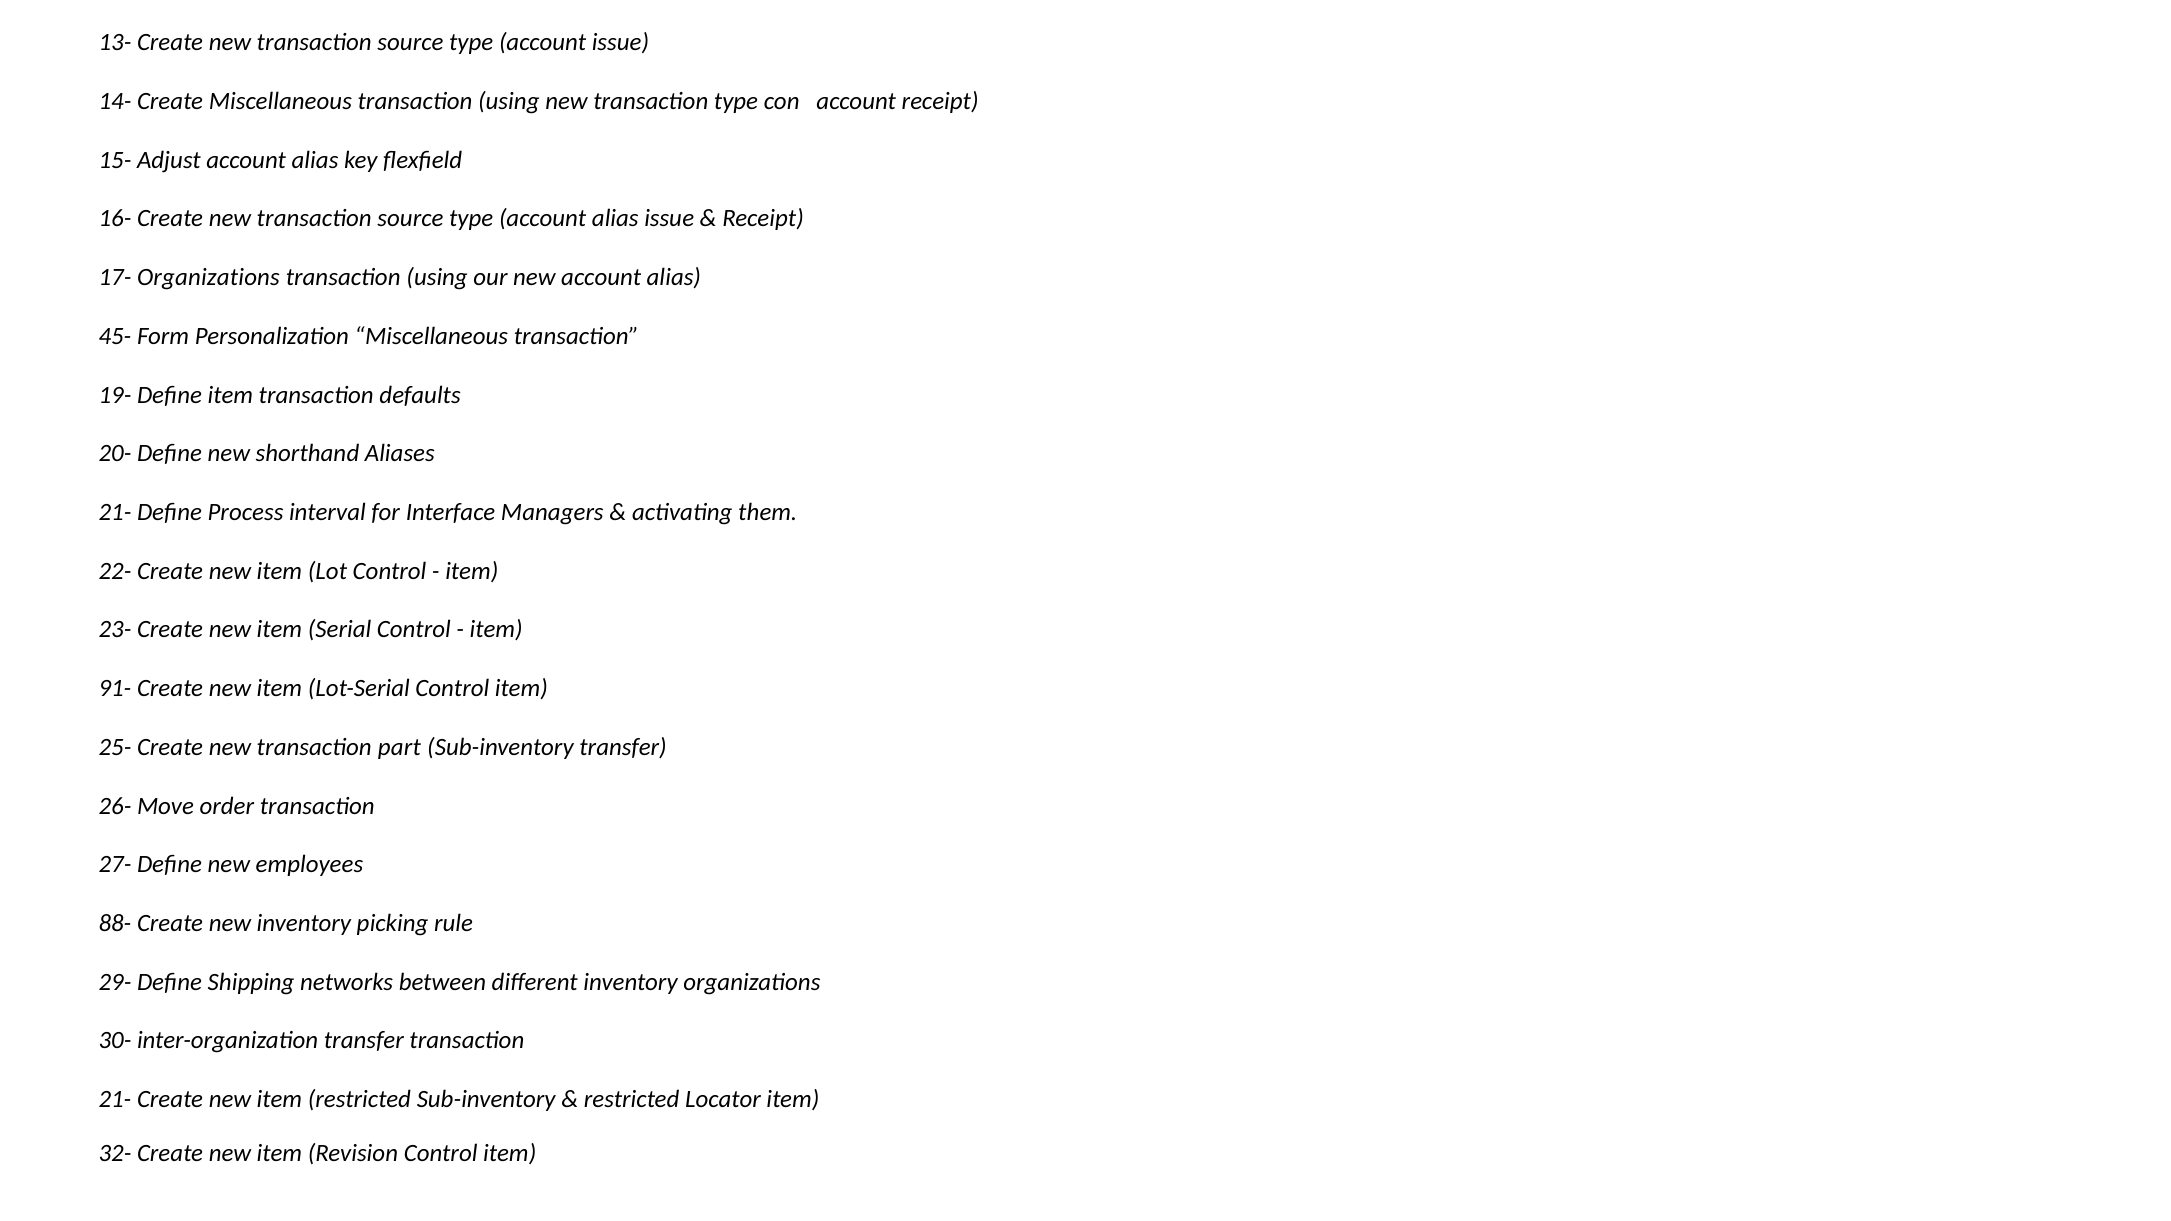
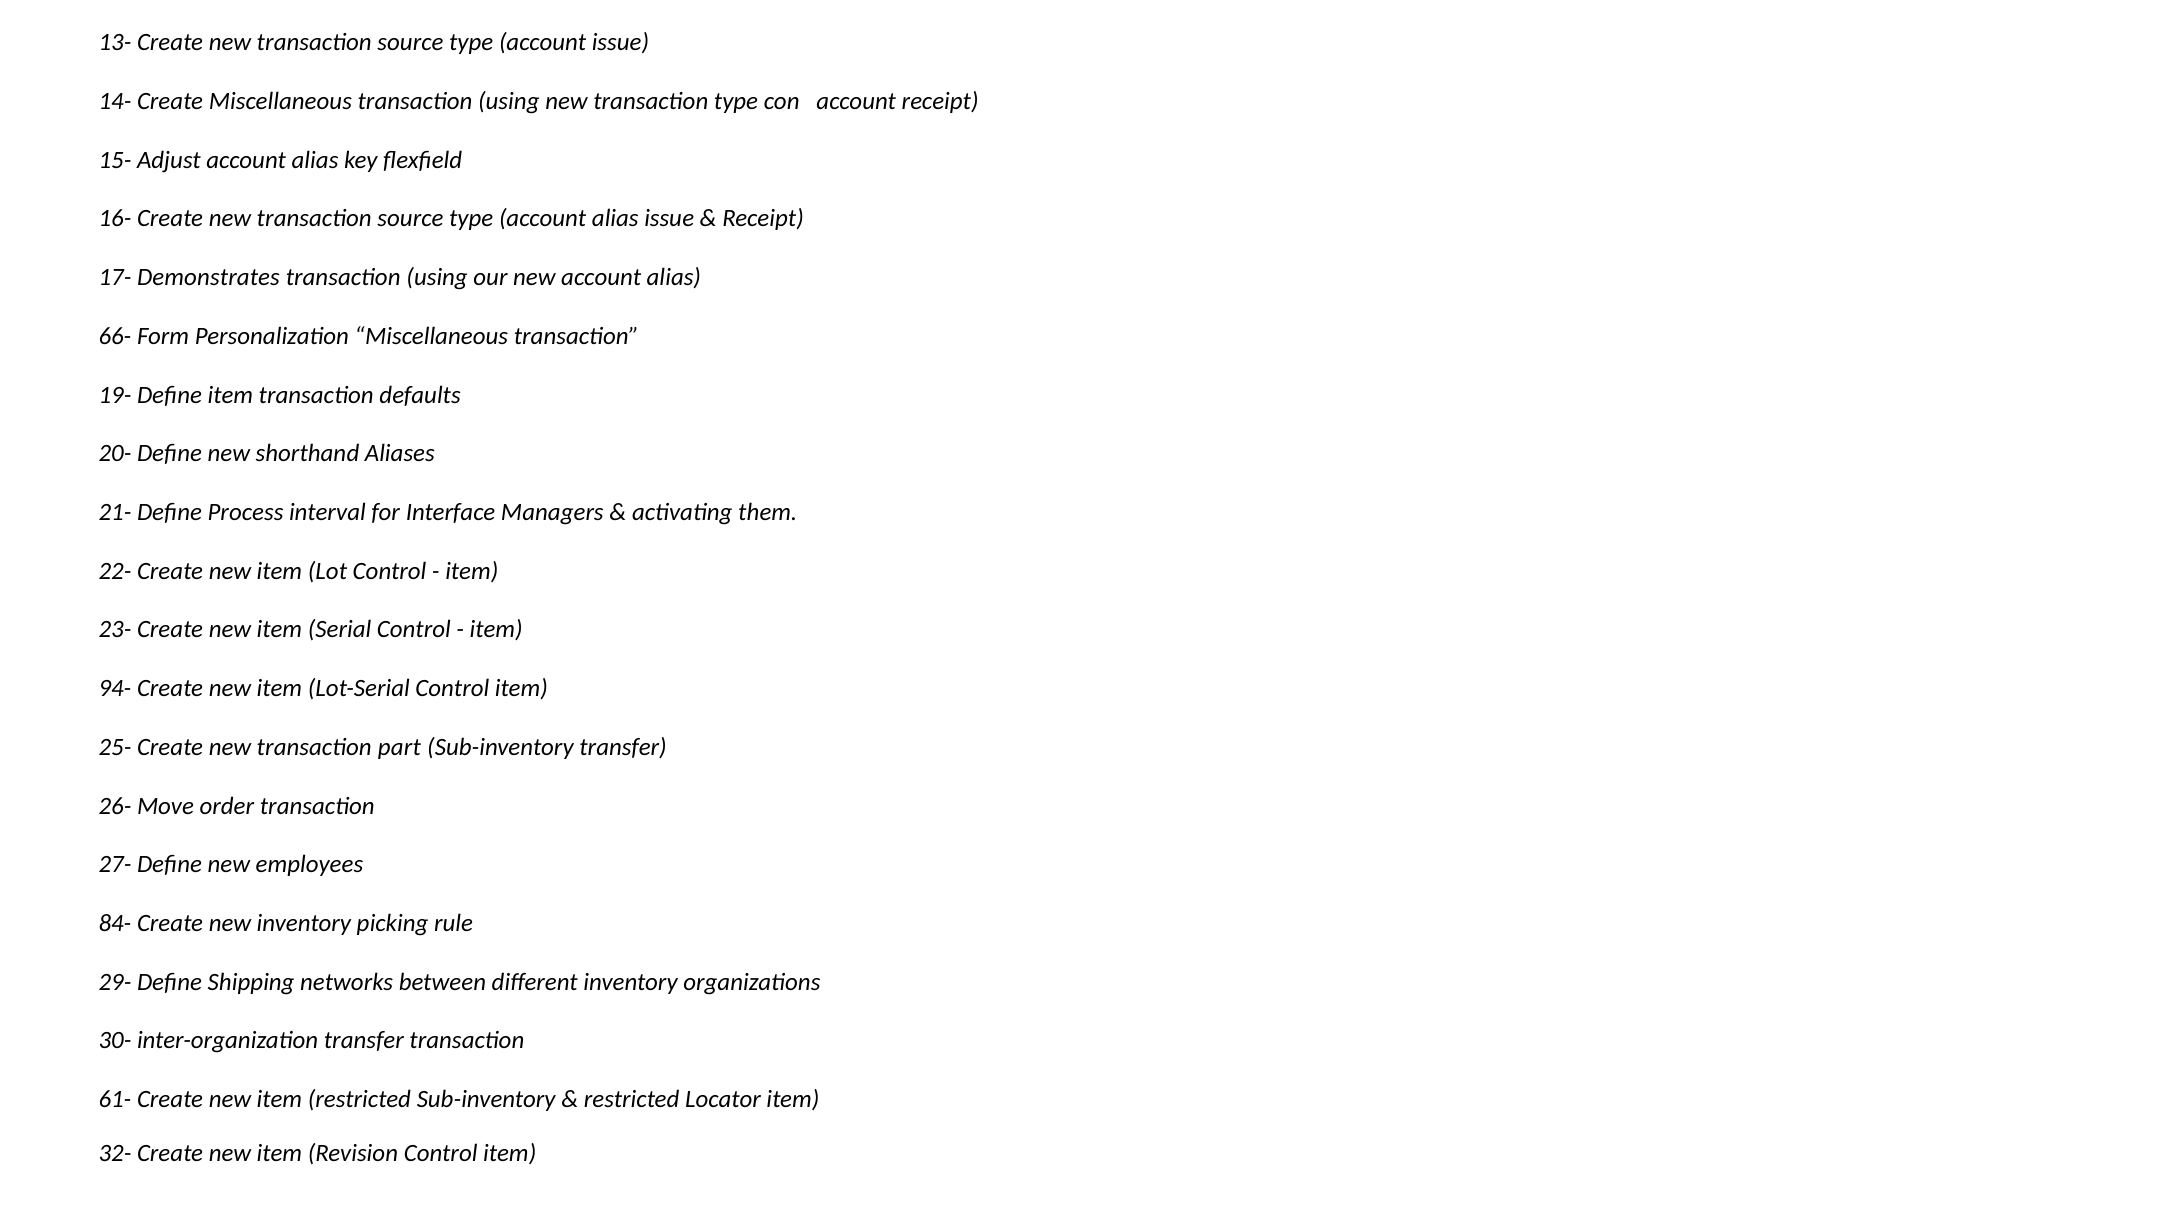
17- Organizations: Organizations -> Demonstrates
45-: 45- -> 66-
91-: 91- -> 94-
88-: 88- -> 84-
21- at (115, 1100): 21- -> 61-
